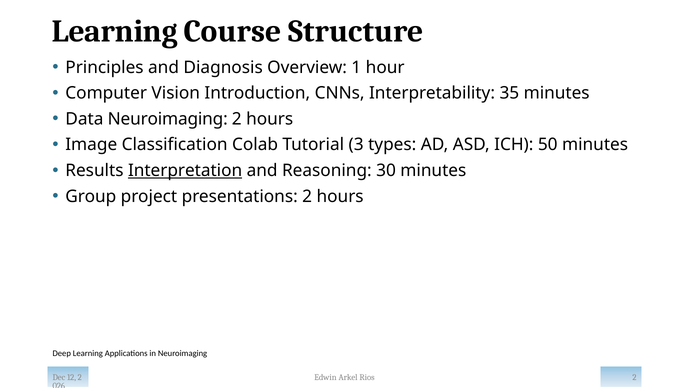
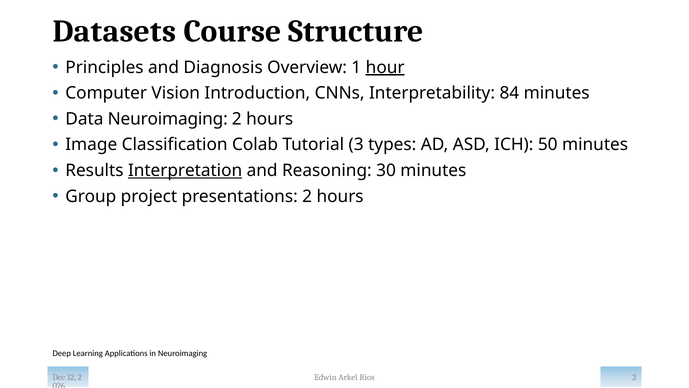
Learning at (115, 31): Learning -> Datasets
hour underline: none -> present
35: 35 -> 84
